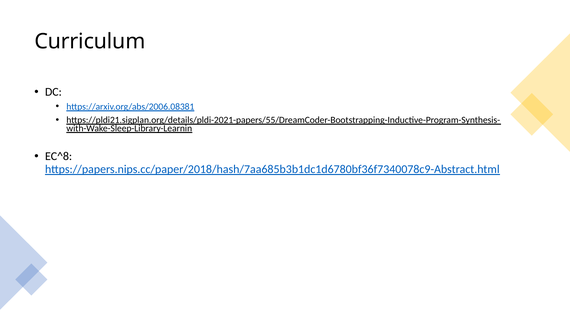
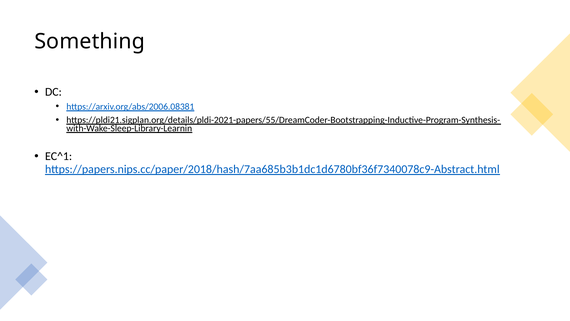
Curriculum: Curriculum -> Something
EC^8: EC^8 -> EC^1
